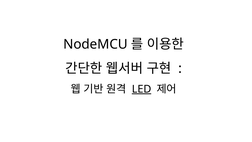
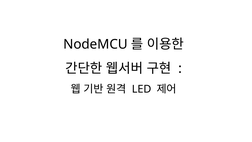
LED underline: present -> none
